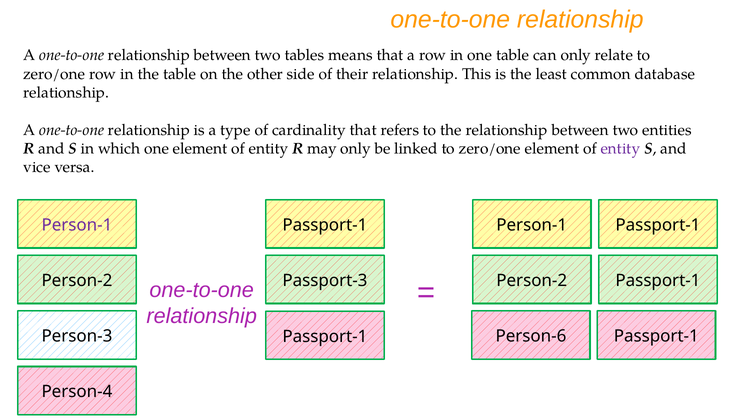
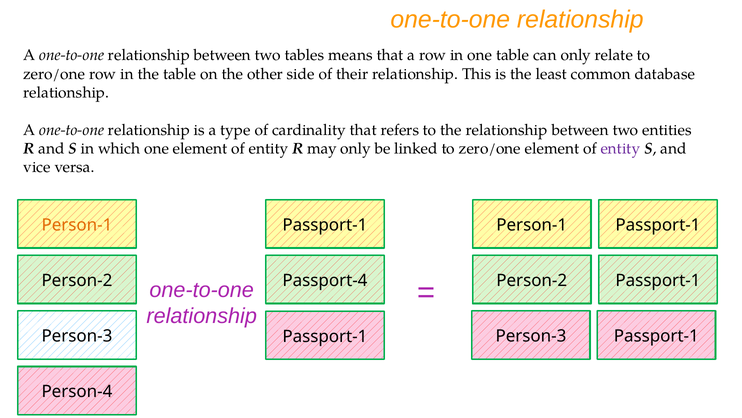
Person-1 at (77, 225) colour: purple -> orange
Passport-3: Passport-3 -> Passport-4
Person-3 Passport-1 Person-6: Person-6 -> Person-3
